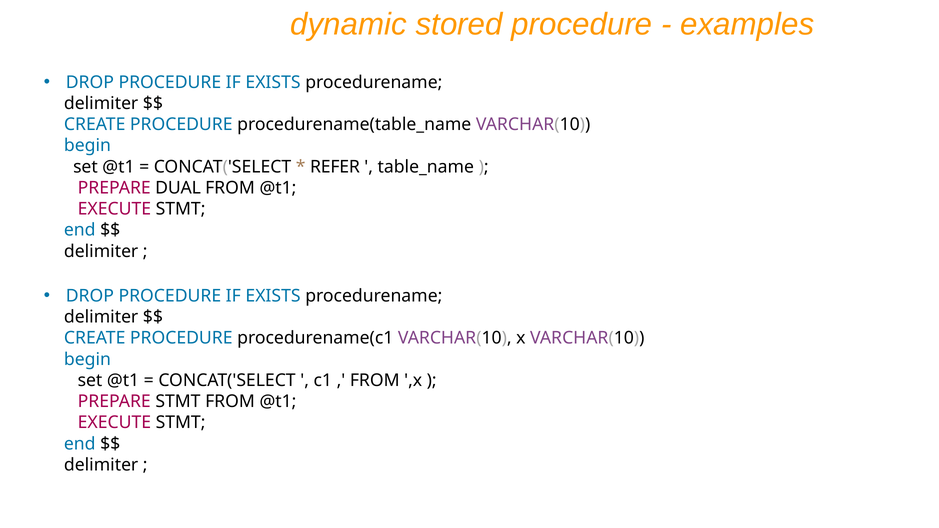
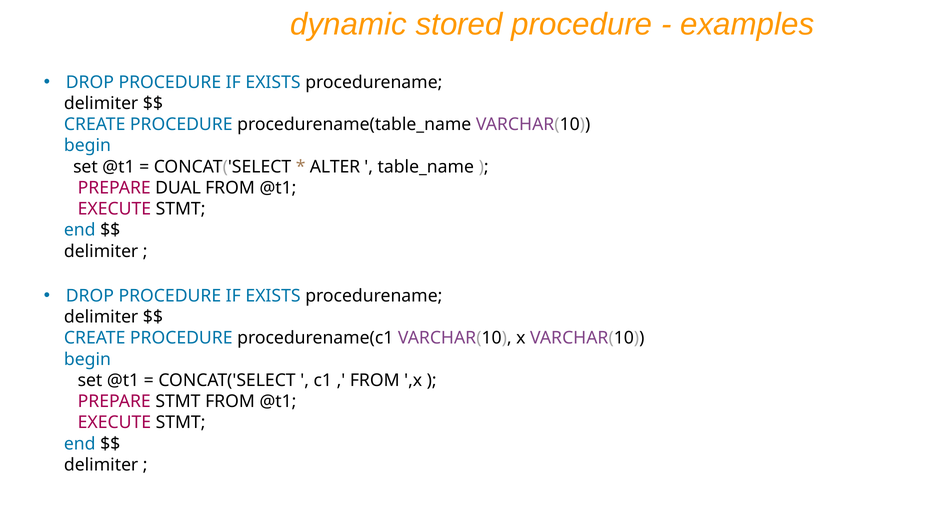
REFER: REFER -> ALTER
